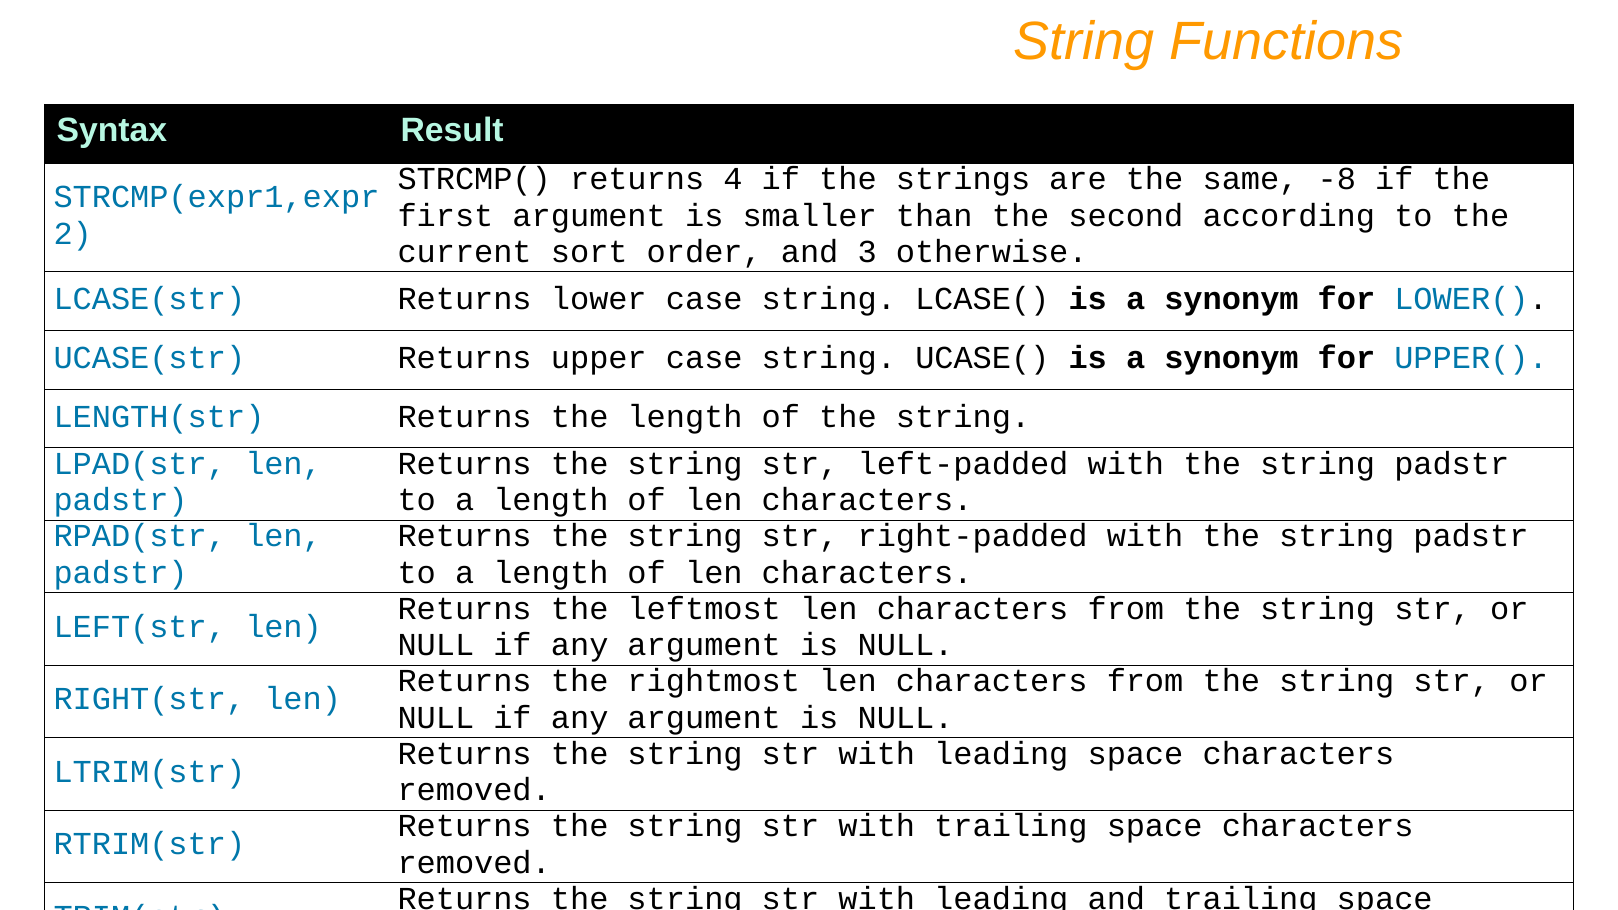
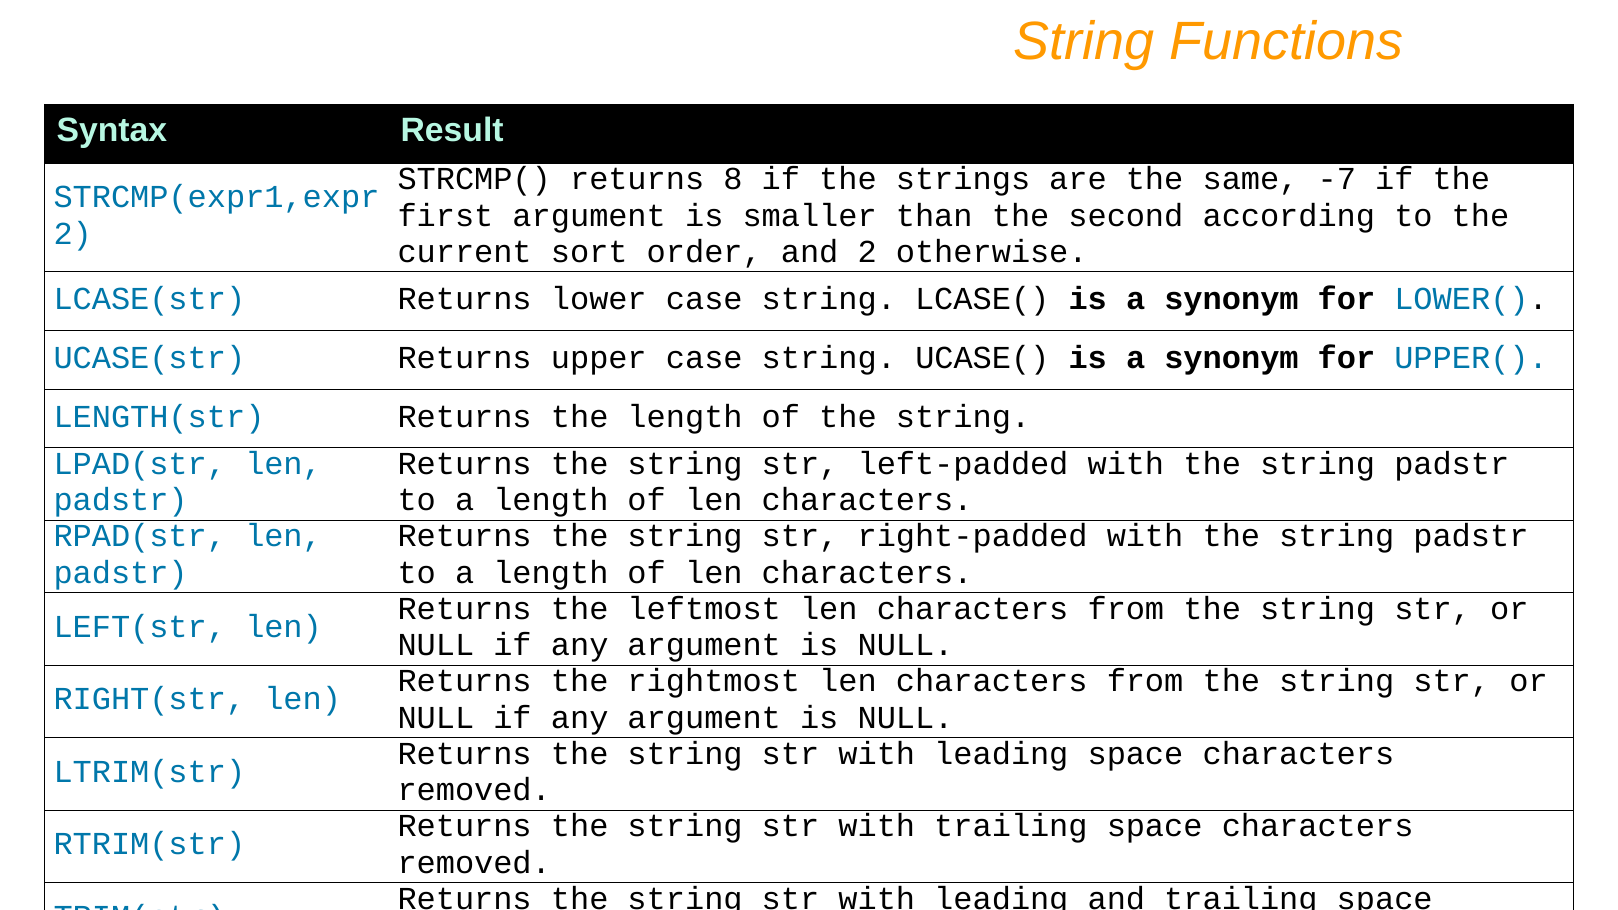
4: 4 -> 8
-8: -8 -> -7
and 3: 3 -> 2
